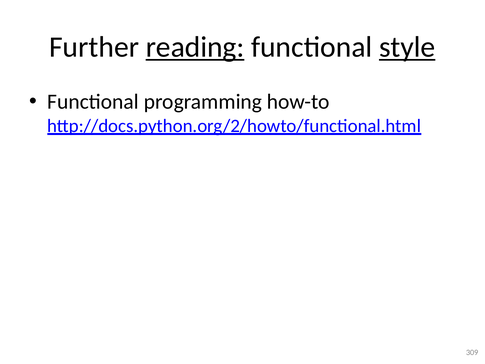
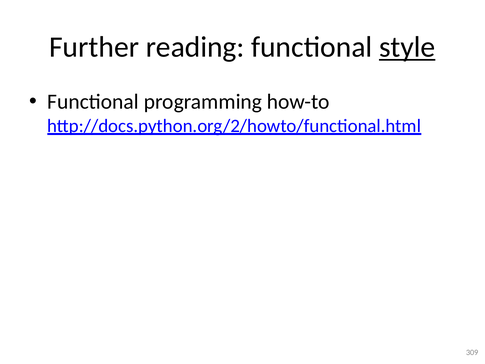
reading underline: present -> none
